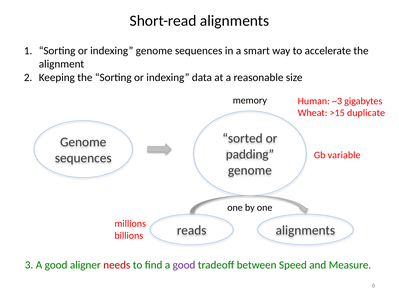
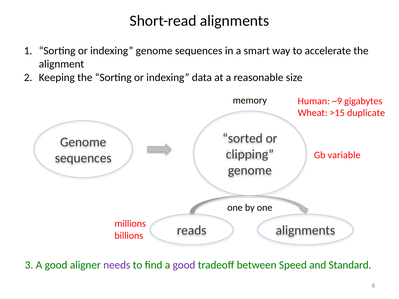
~3: ~3 -> ~9
padding: padding -> clipping
needs colour: red -> purple
Measure: Measure -> Standard
